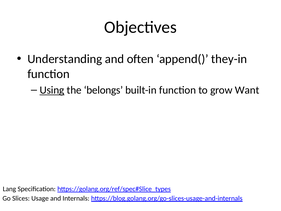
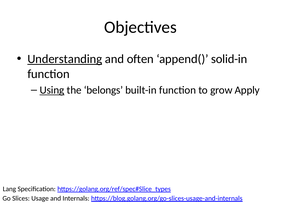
Understanding underline: none -> present
they-in: they-in -> solid-in
Want: Want -> Apply
